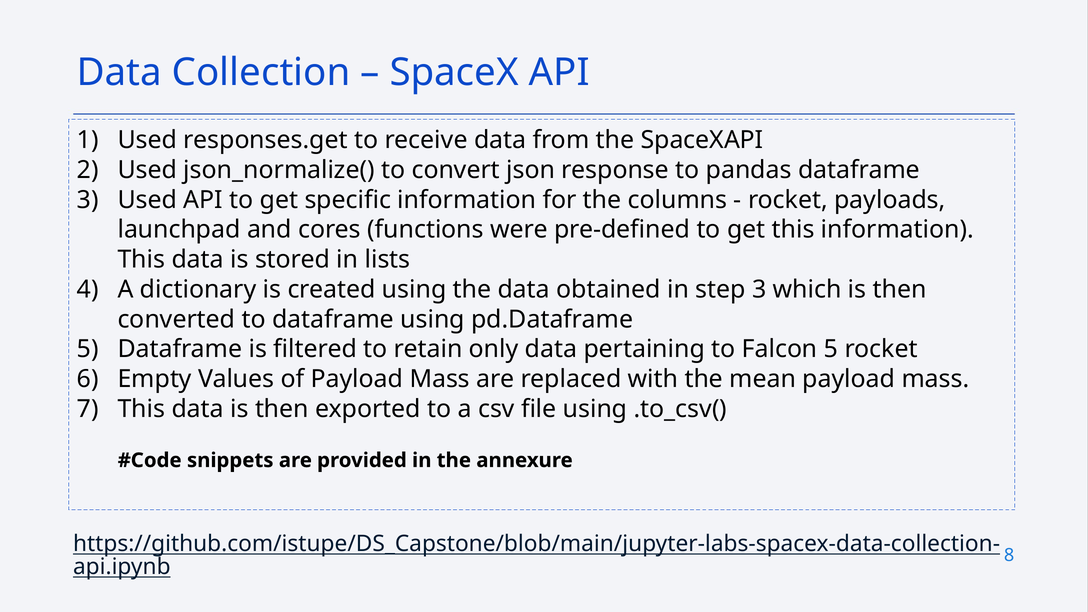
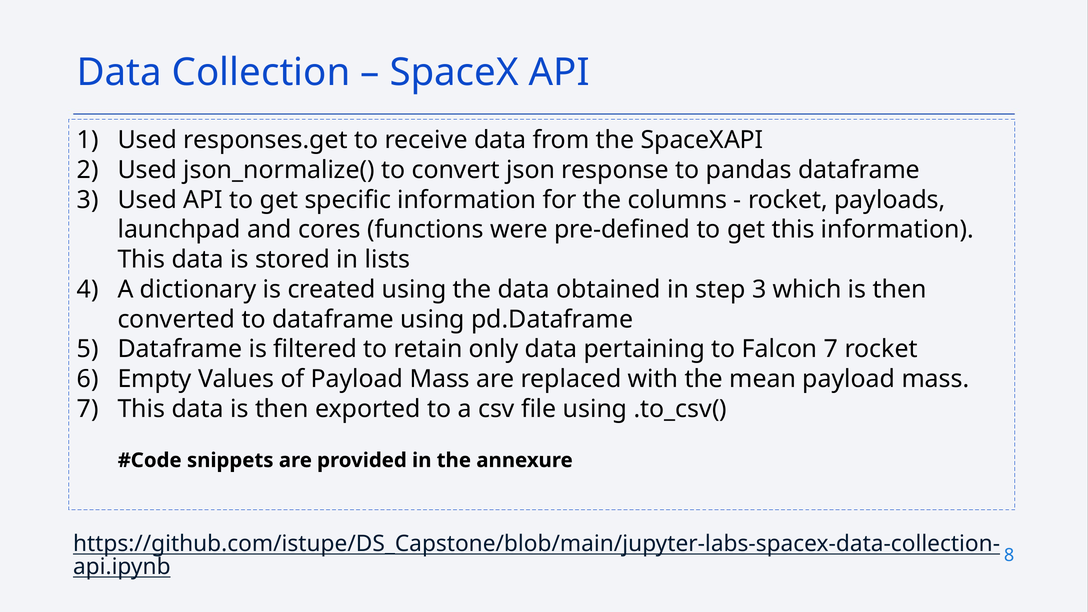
Falcon 5: 5 -> 7
